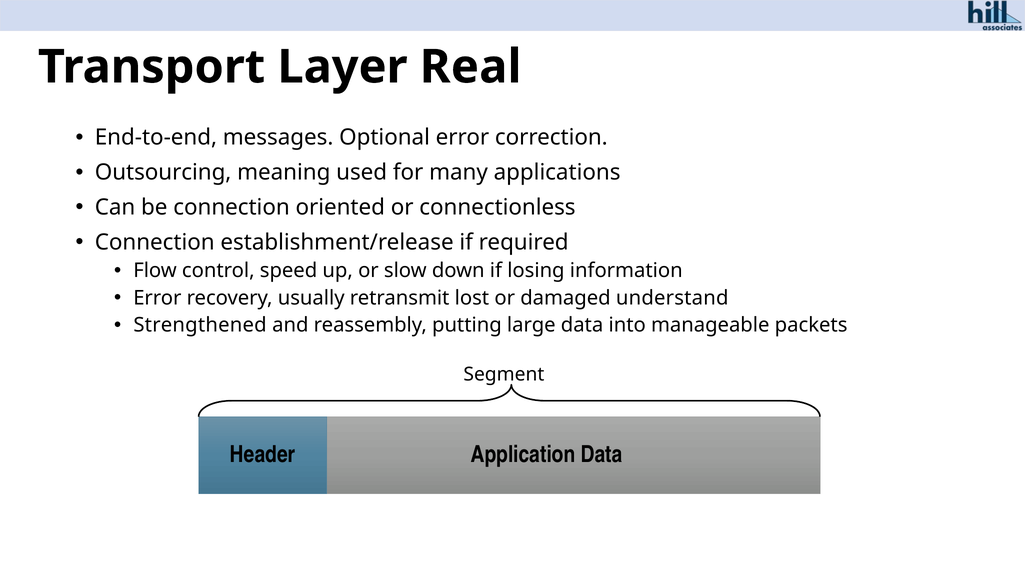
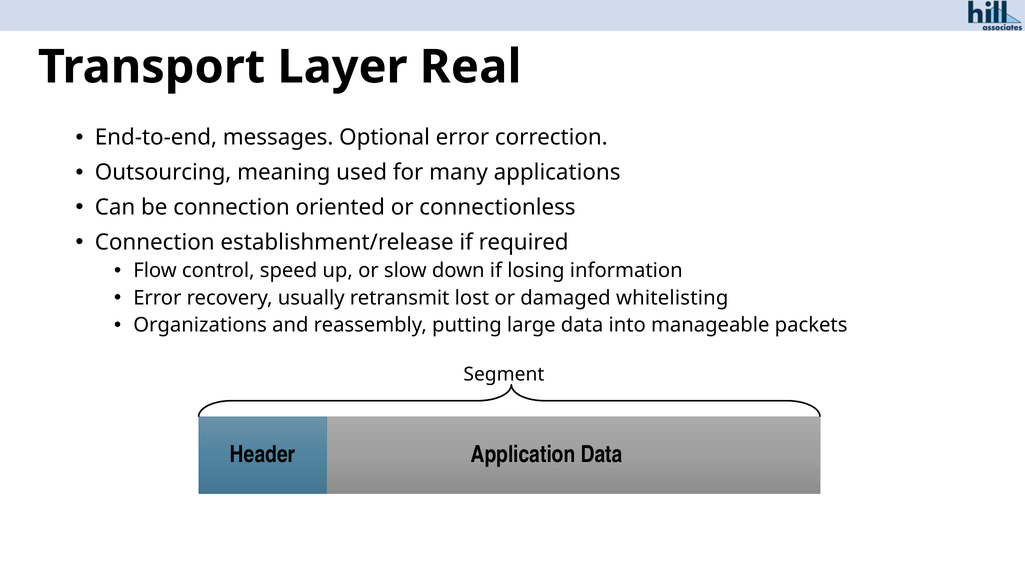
understand: understand -> whitelisting
Strengthened: Strengthened -> Organizations
